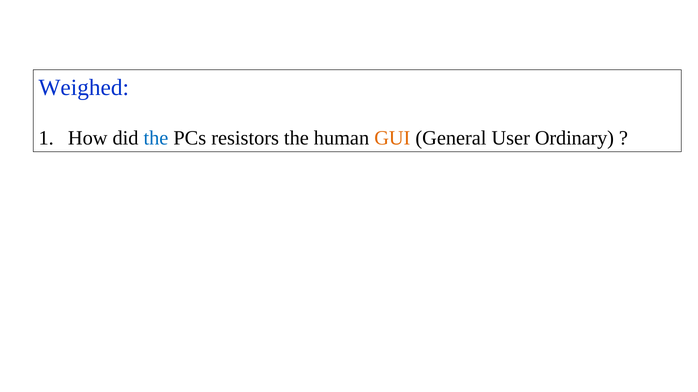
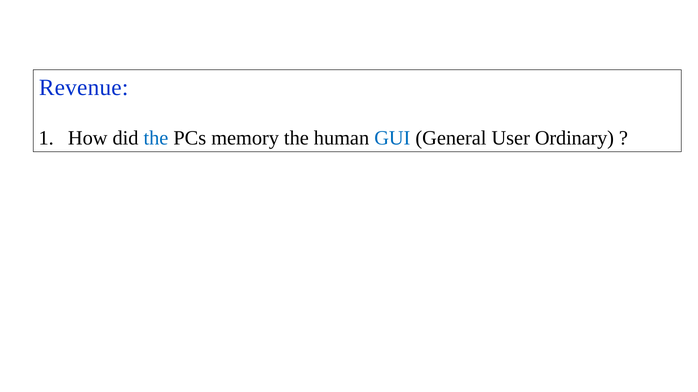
Weighed: Weighed -> Revenue
resistors: resistors -> memory
GUI colour: orange -> blue
